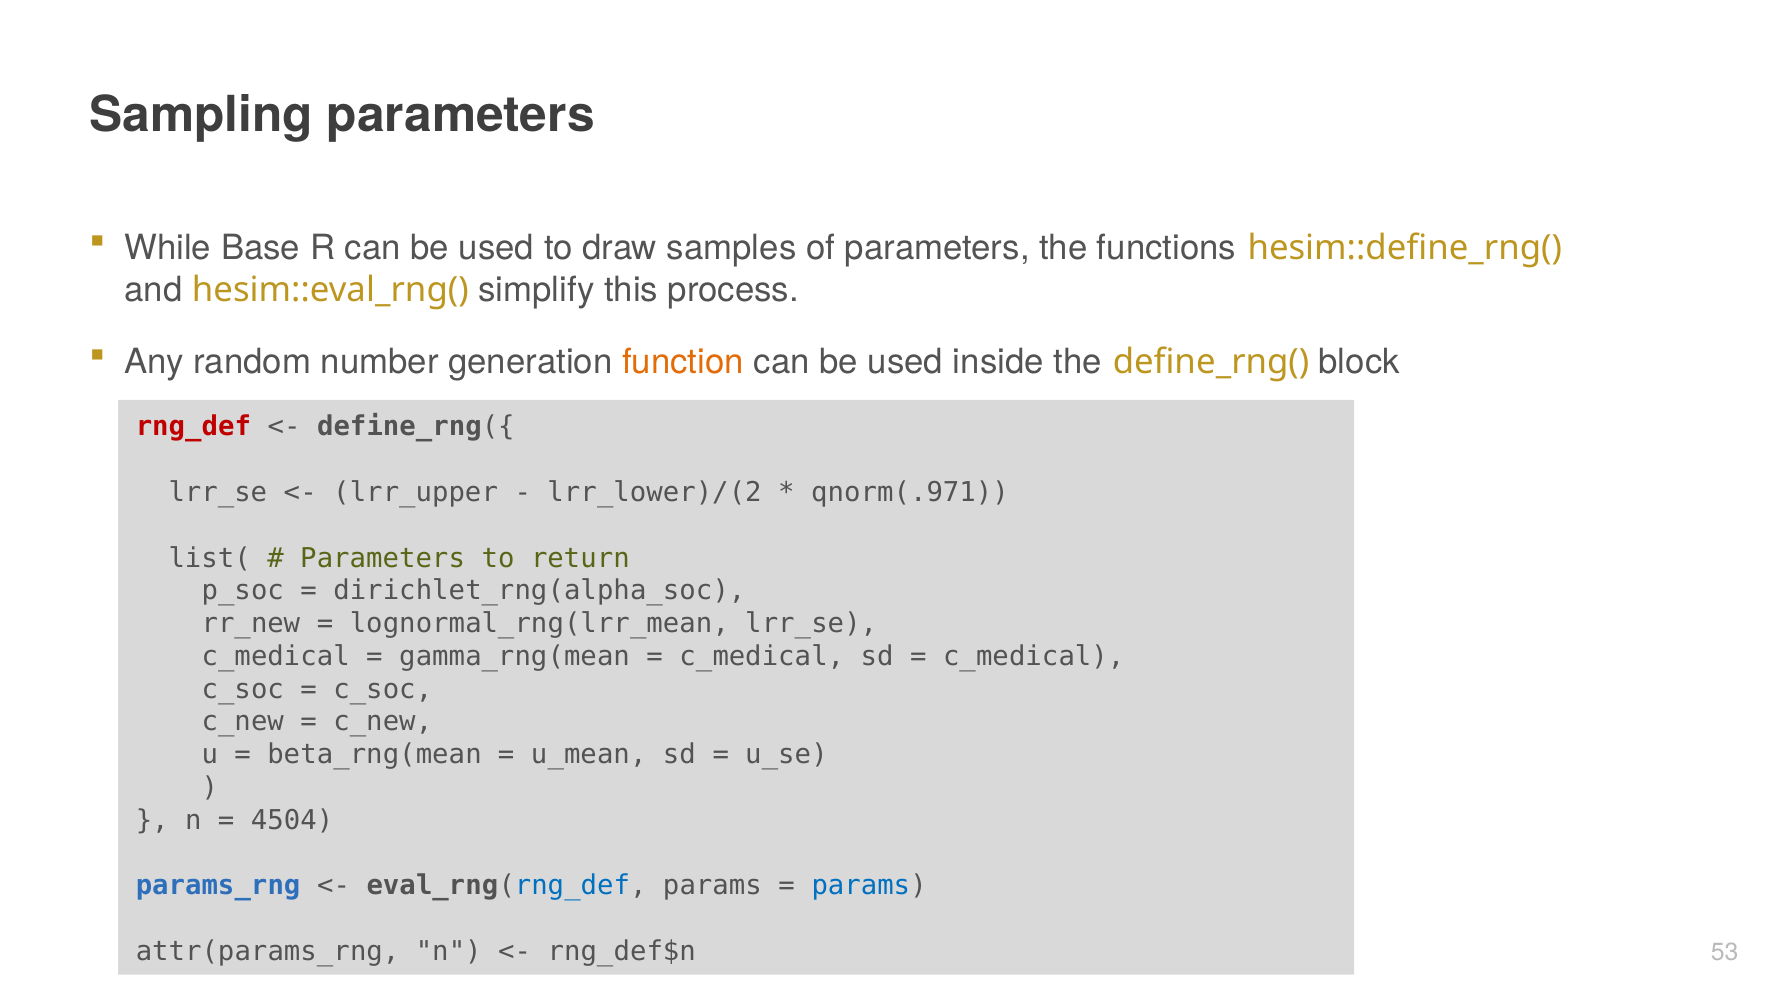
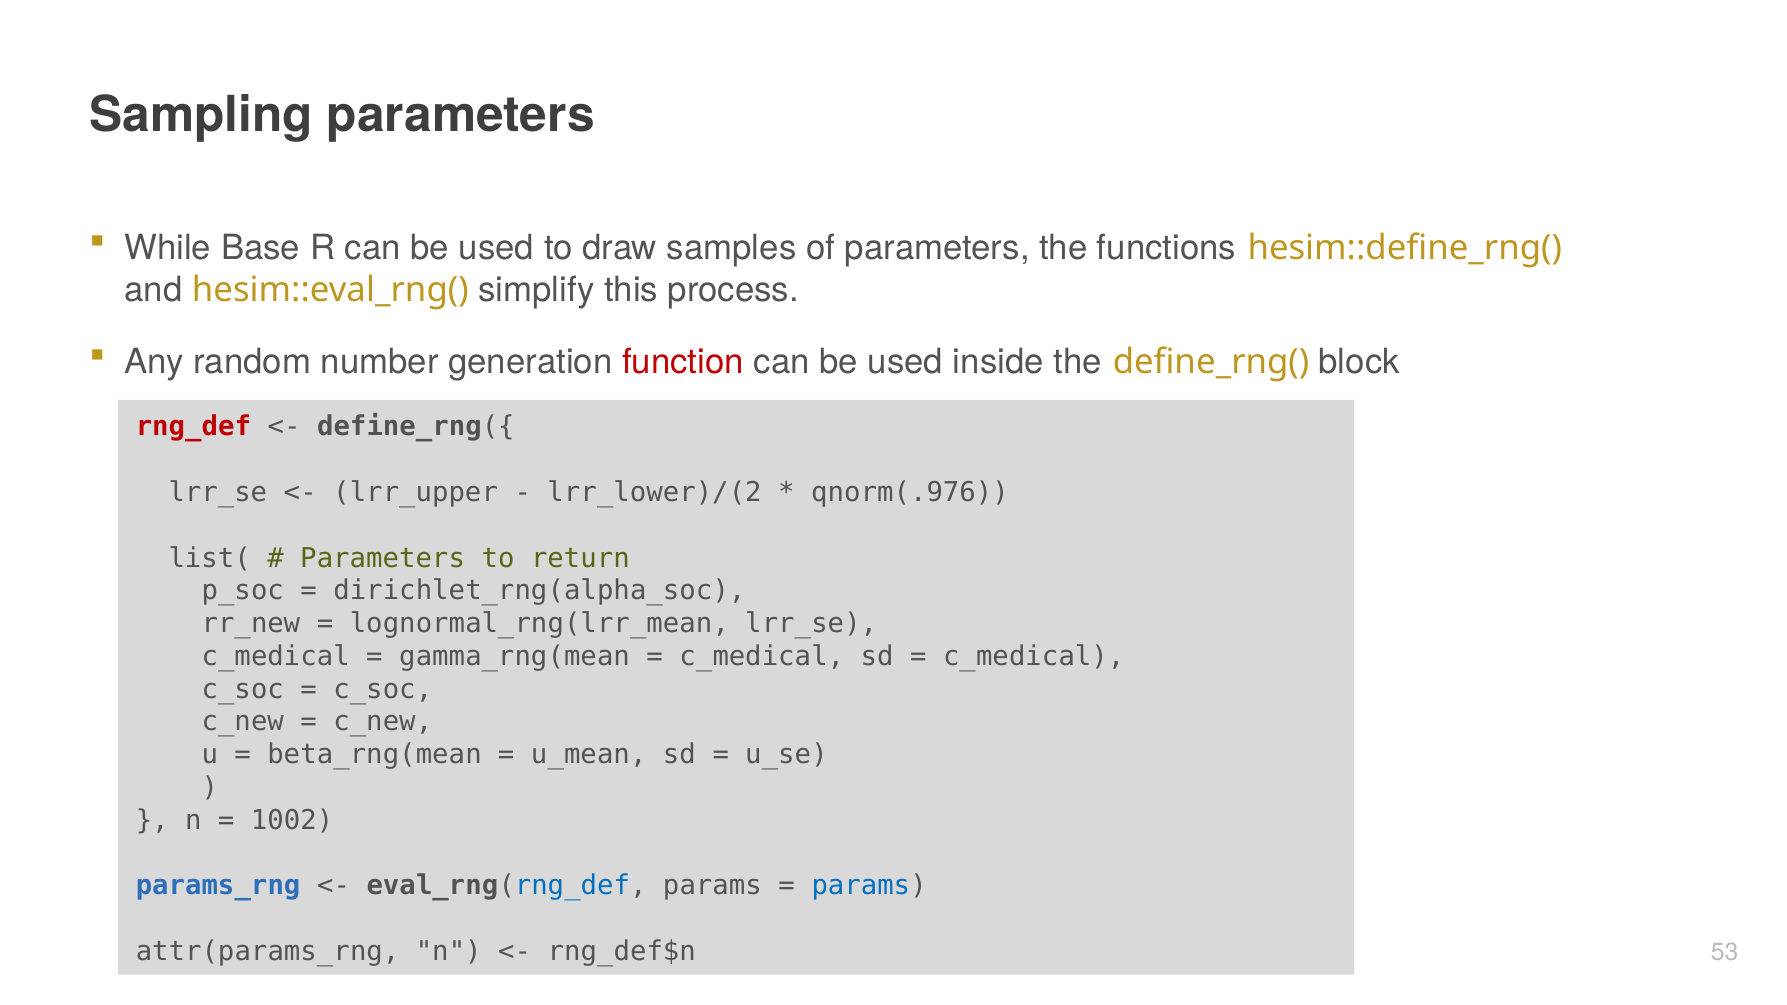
function colour: orange -> red
qnorm(.971: qnorm(.971 -> qnorm(.976
4504: 4504 -> 1002
